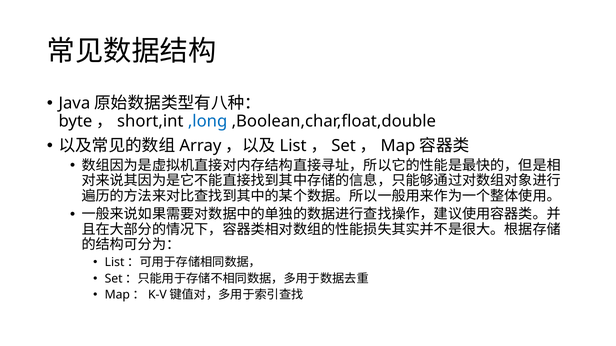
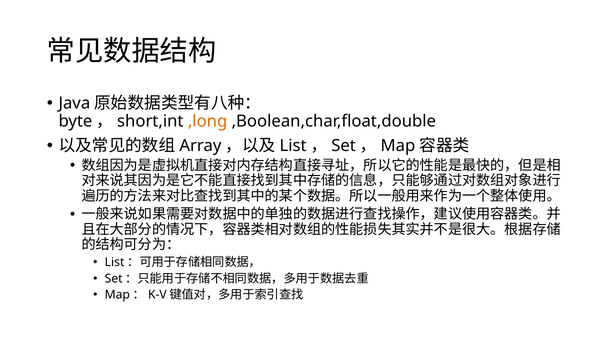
,long colour: blue -> orange
